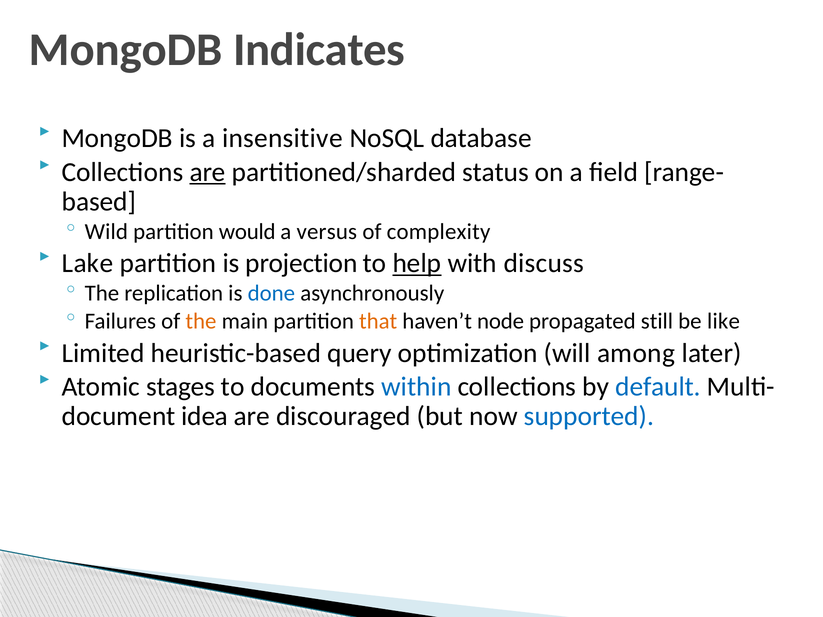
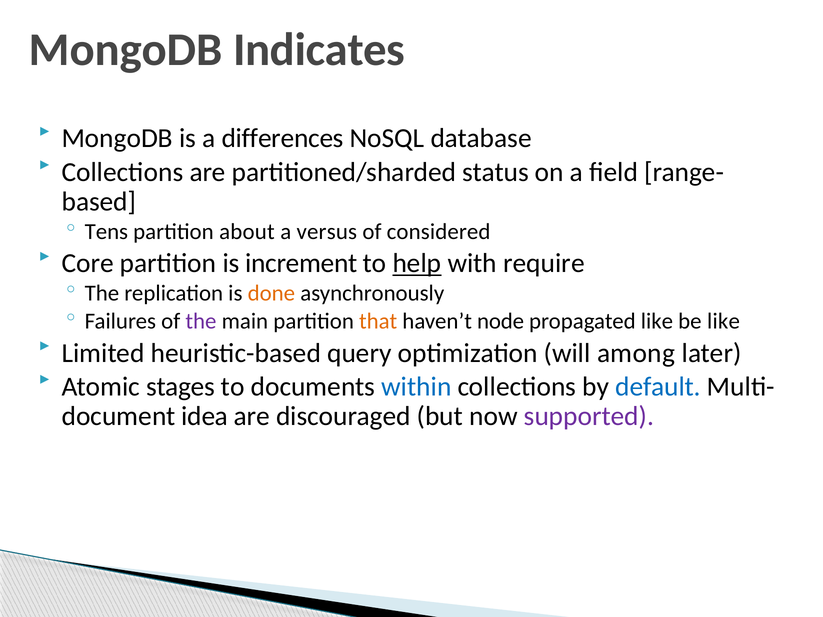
insensitive: insensitive -> differences
are at (208, 172) underline: present -> none
Wild: Wild -> Tens
would: would -> about
complexity: complexity -> considered
Lake: Lake -> Core
projection: projection -> increment
discuss: discuss -> require
done colour: blue -> orange
the at (201, 321) colour: orange -> purple
propagated still: still -> like
supported colour: blue -> purple
